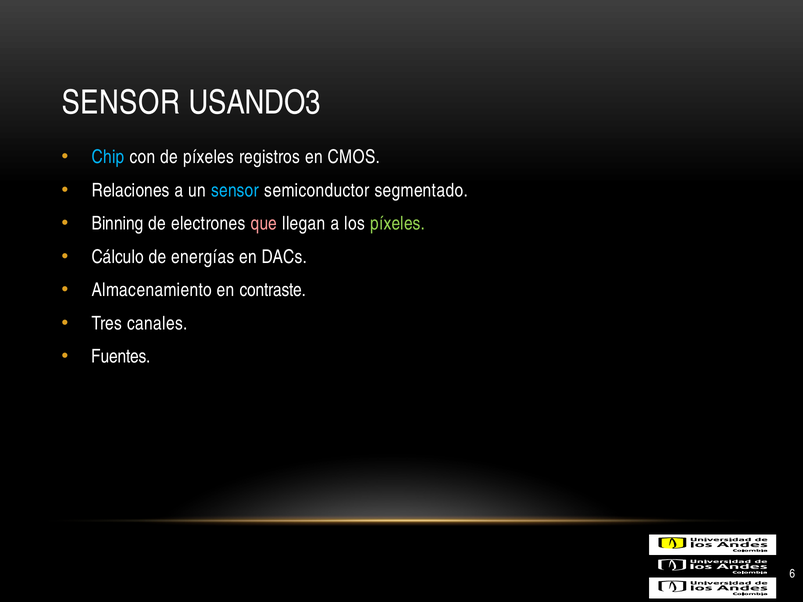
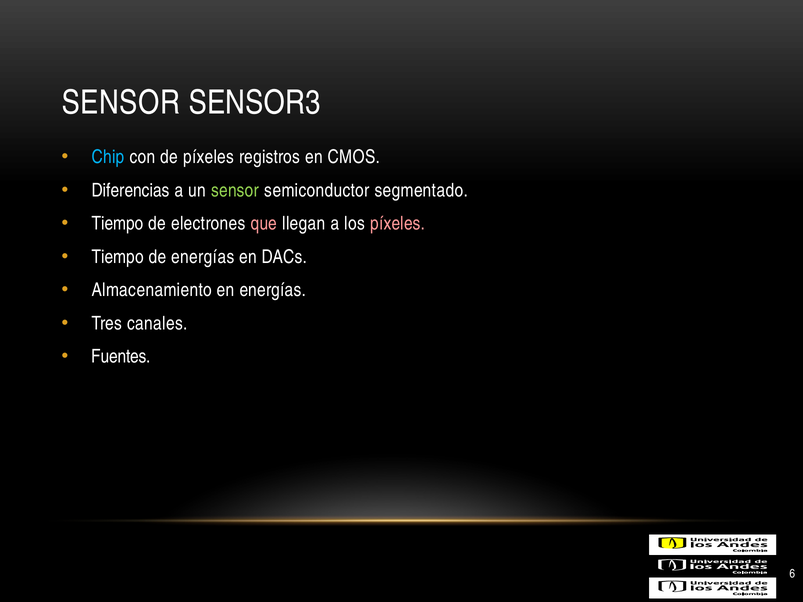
USANDO3: USANDO3 -> SENSOR3
Relaciones: Relaciones -> Diferencias
sensor at (235, 191) colour: light blue -> light green
Binning at (118, 224): Binning -> Tiempo
píxeles at (398, 224) colour: light green -> pink
Cálculo at (118, 257): Cálculo -> Tiempo
en contraste: contraste -> energías
